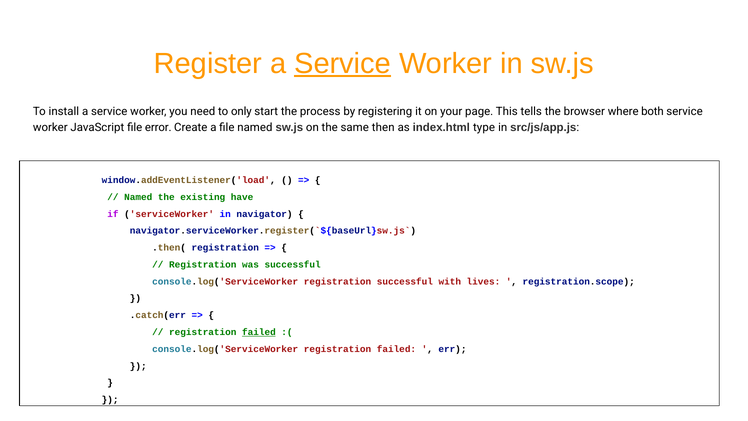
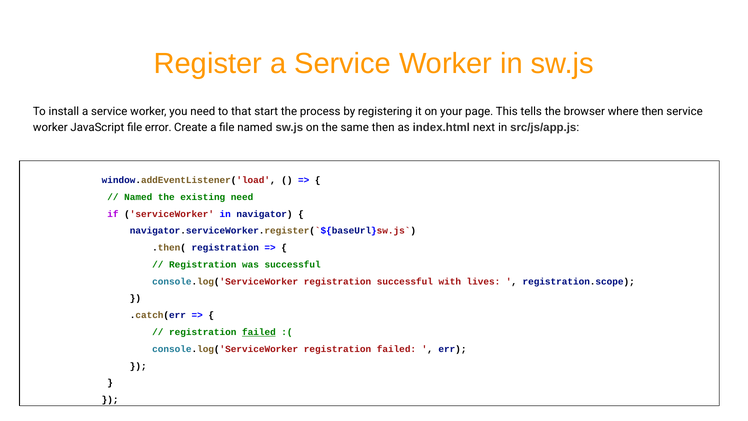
Service at (343, 63) underline: present -> none
only: only -> that
where both: both -> then
type: type -> next
existing have: have -> need
